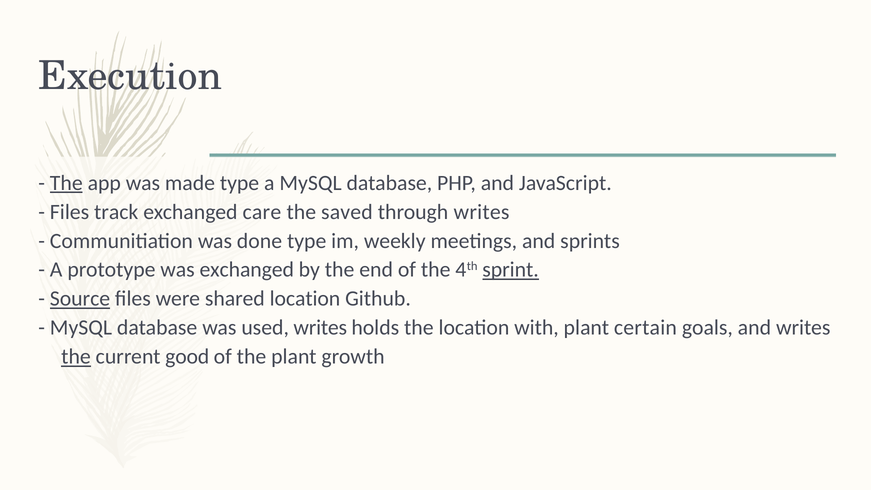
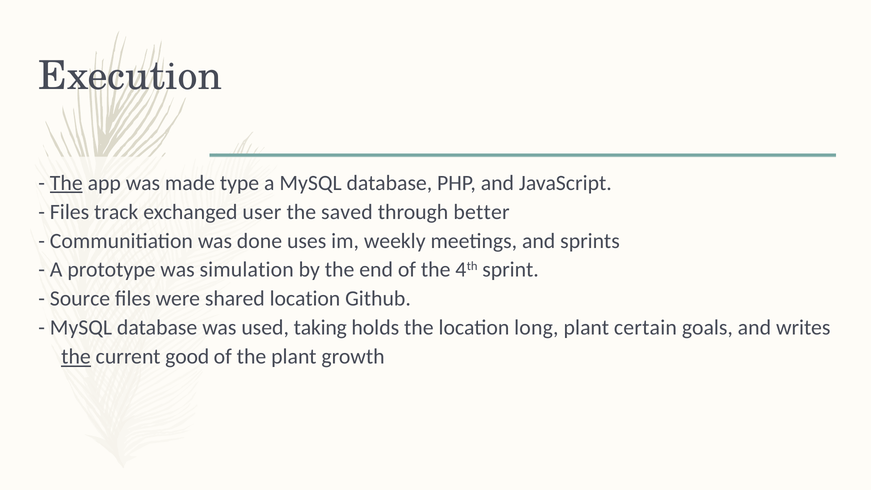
care: care -> user
through writes: writes -> better
done type: type -> uses
was exchanged: exchanged -> simulation
sprint underline: present -> none
Source underline: present -> none
used writes: writes -> taking
with: with -> long
